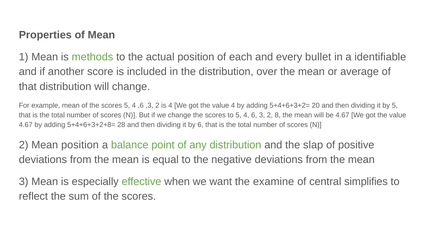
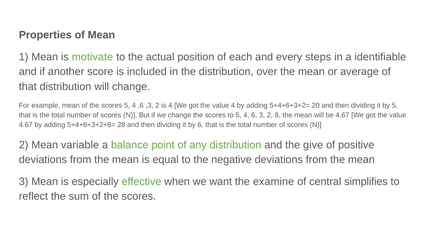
methods: methods -> motivate
bullet: bullet -> steps
Mean position: position -> variable
slap: slap -> give
